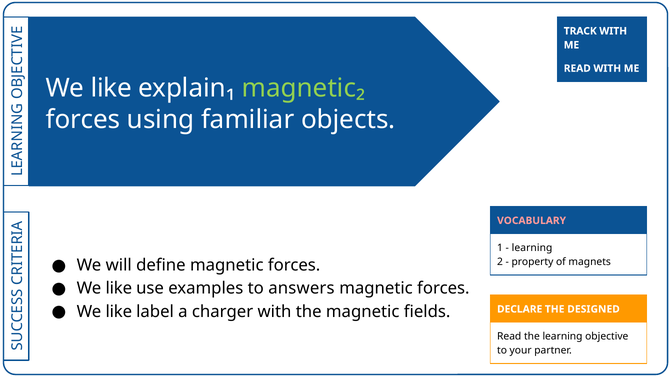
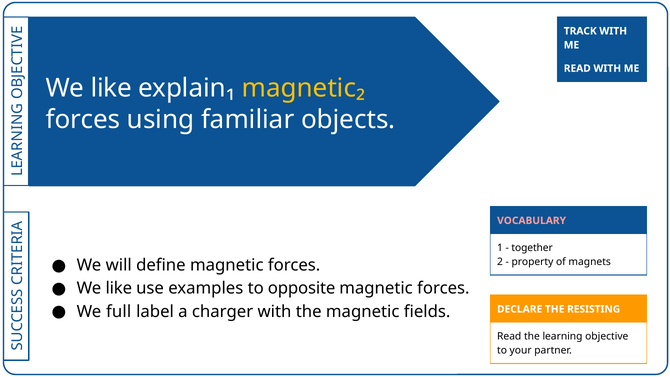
magnetic₂ colour: light green -> yellow
learning at (532, 248): learning -> together
answers: answers -> opposite
like at (119, 311): like -> full
DESIGNED: DESIGNED -> RESISTING
